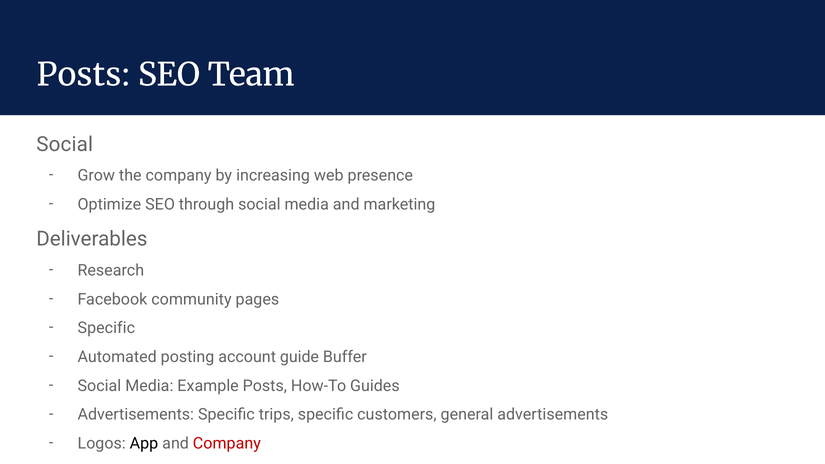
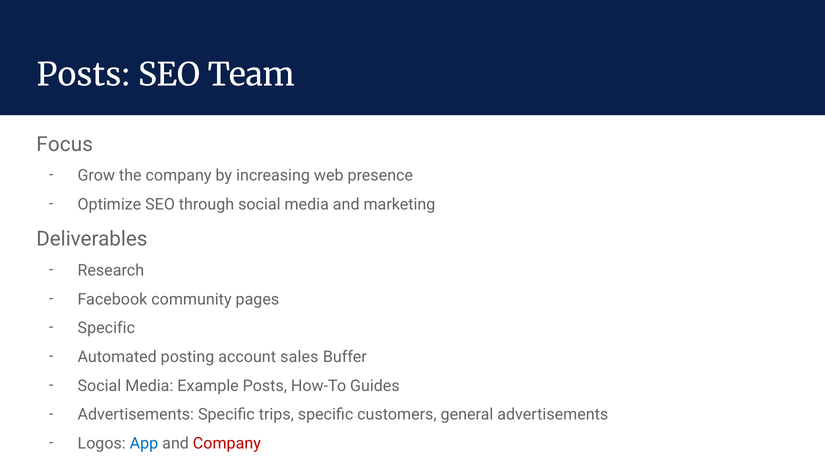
Social at (65, 144): Social -> Focus
guide: guide -> sales
App colour: black -> blue
